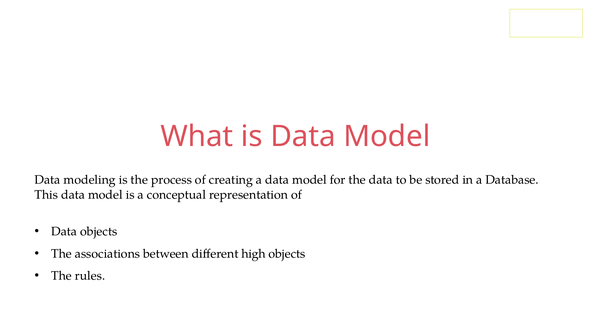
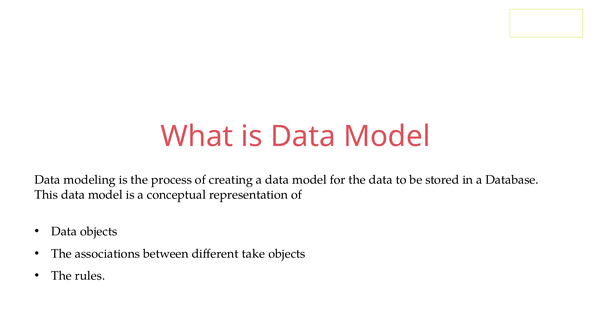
high: high -> take
